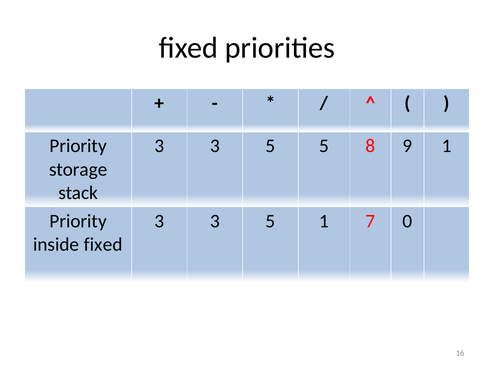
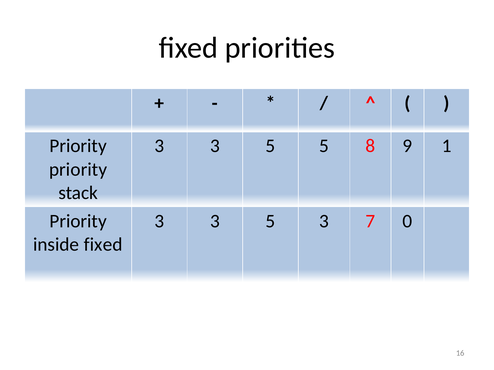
storage at (78, 170): storage -> priority
5 1: 1 -> 3
